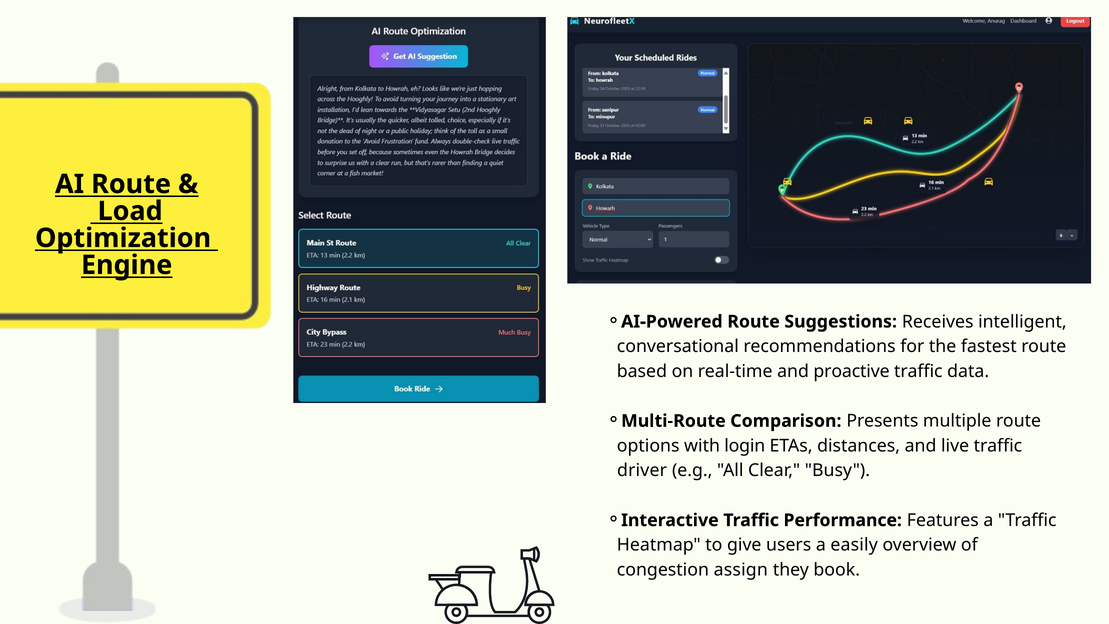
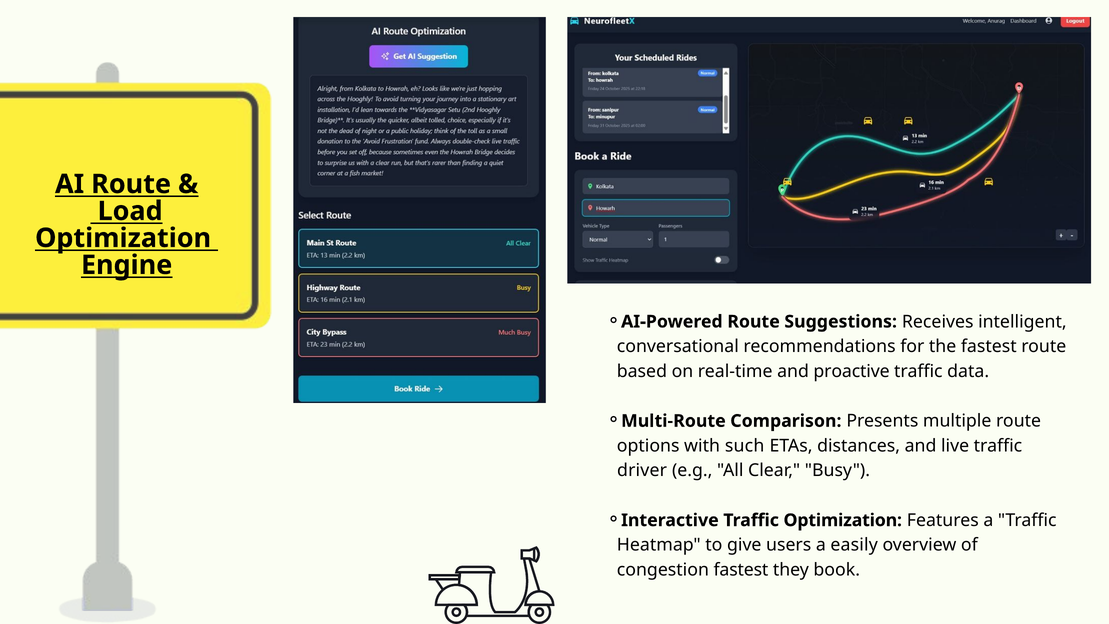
login: login -> such
Traffic Performance: Performance -> Optimization
congestion assign: assign -> fastest
